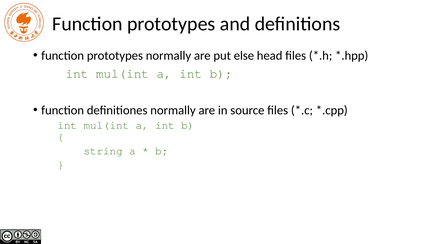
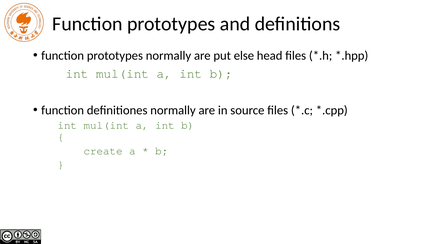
string: string -> create
